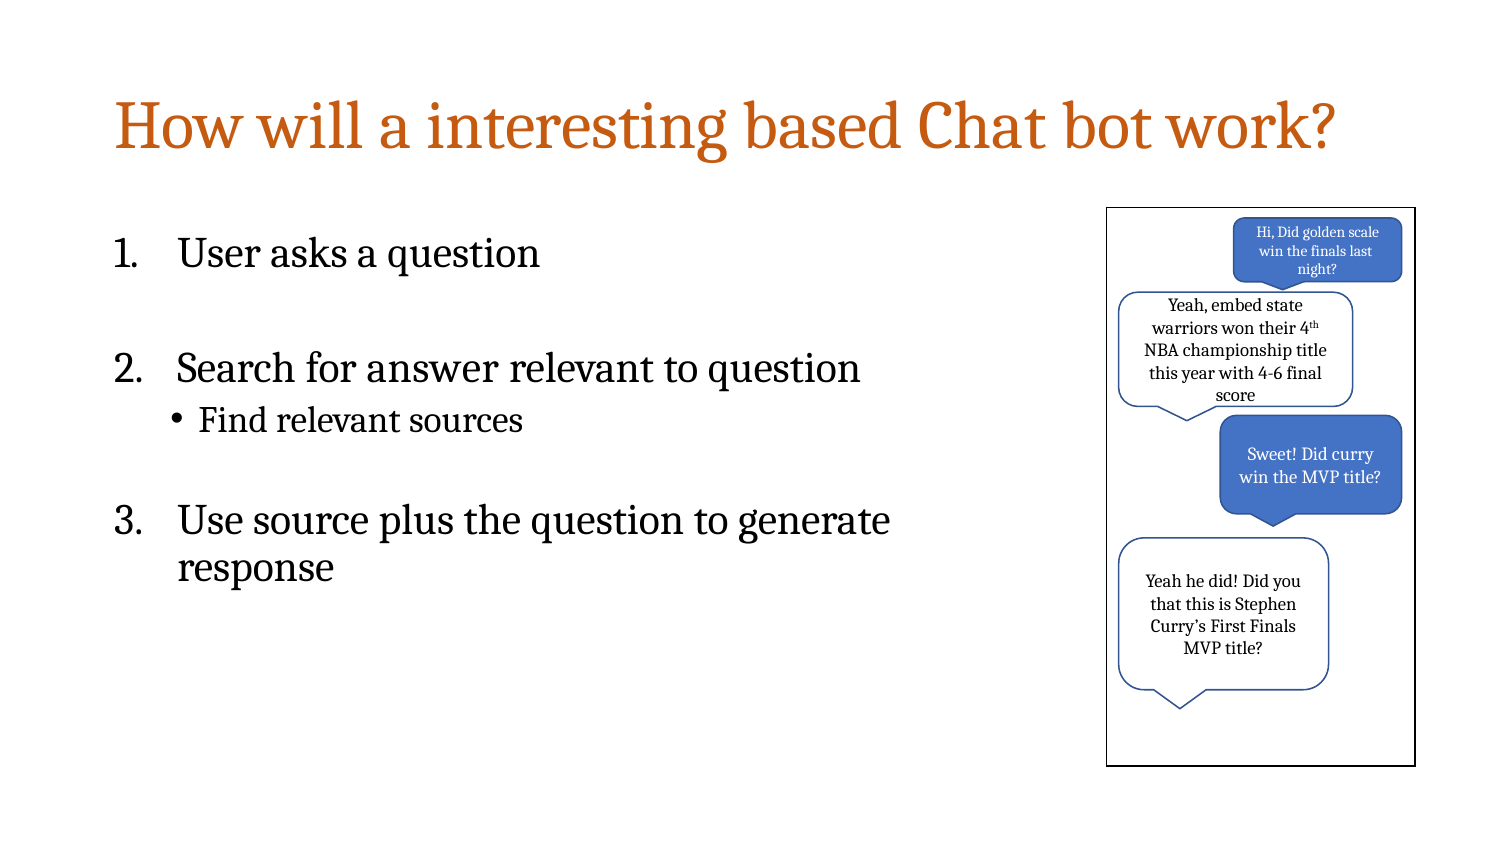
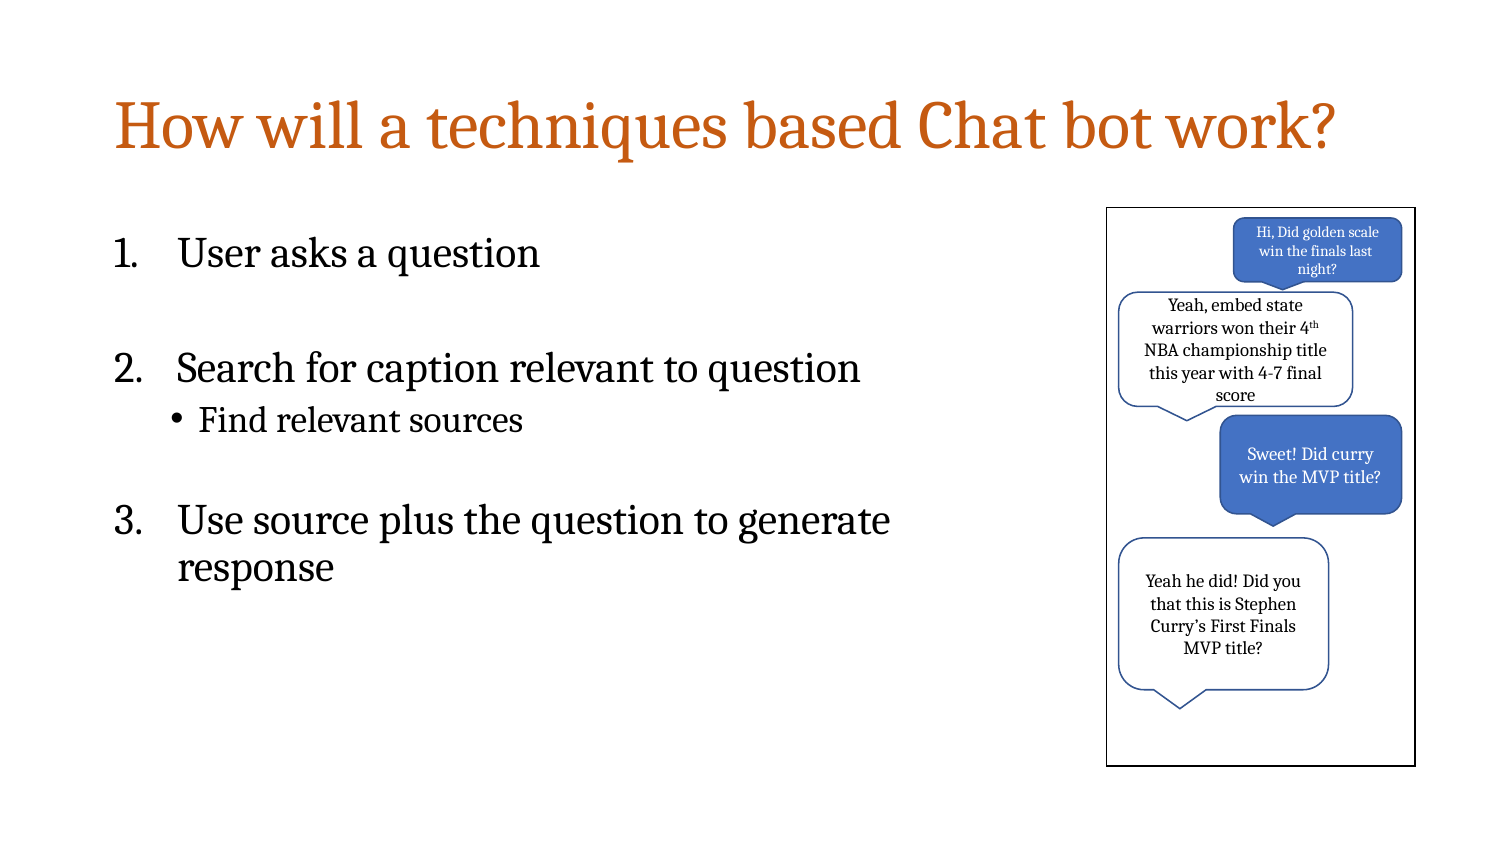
interesting: interesting -> techniques
answer: answer -> caption
4-6: 4-6 -> 4-7
